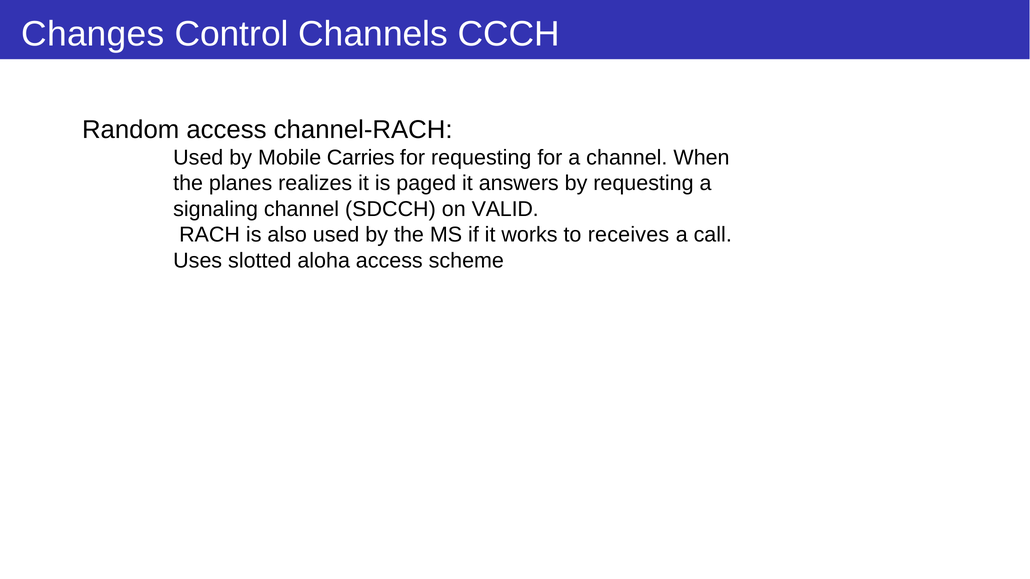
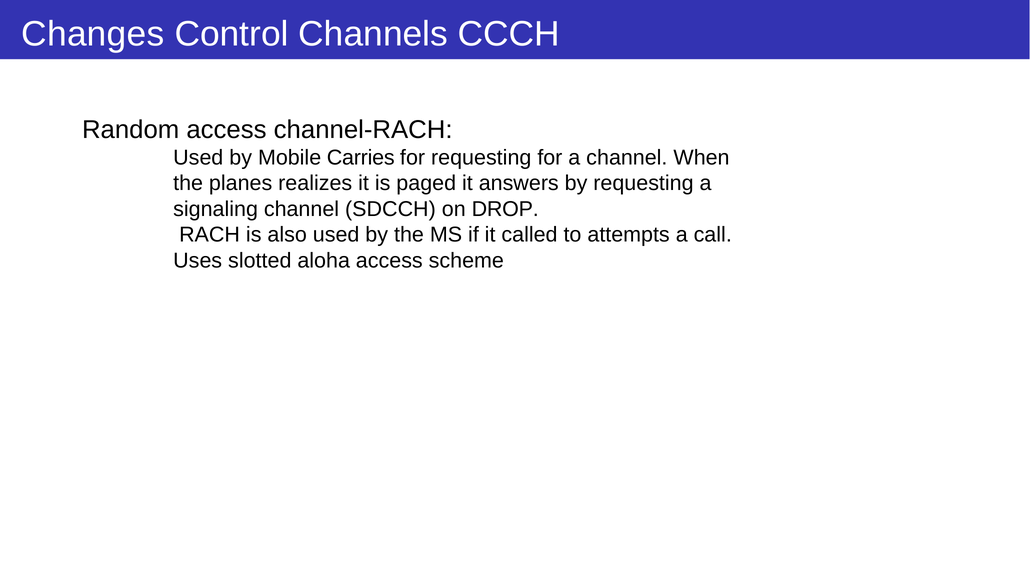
VALID: VALID -> DROP
works: works -> called
receives: receives -> attempts
